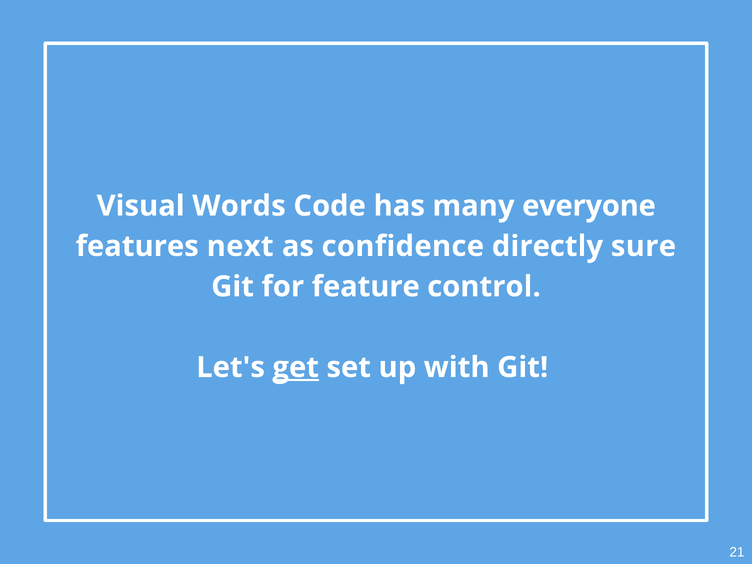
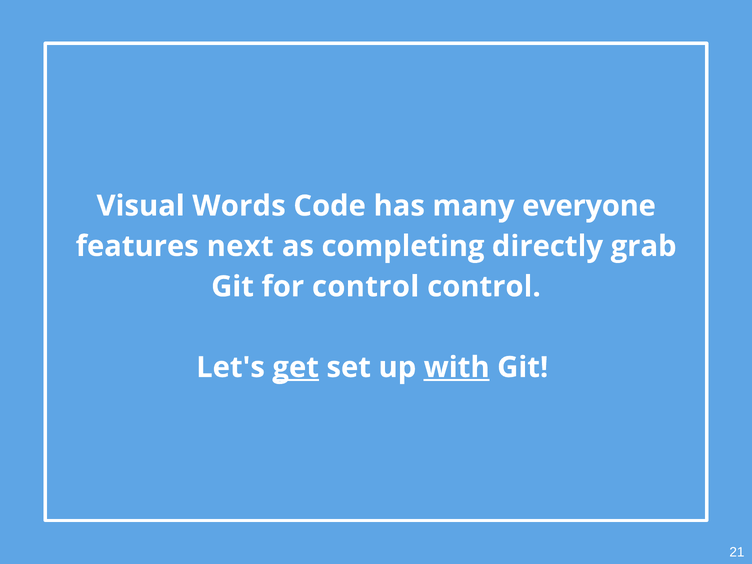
confidence: confidence -> completing
sure: sure -> grab
for feature: feature -> control
with underline: none -> present
